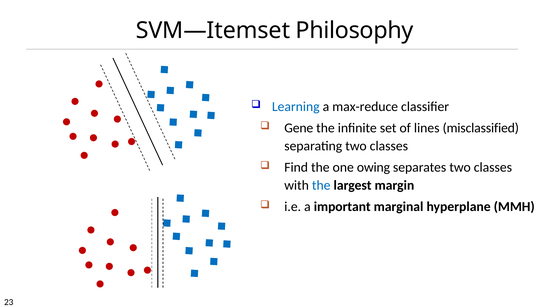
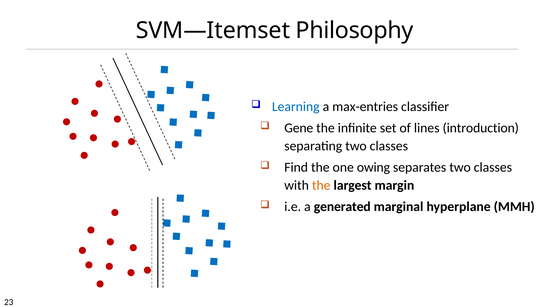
max-reduce: max-reduce -> max-entries
misclassified: misclassified -> introduction
the at (321, 185) colour: blue -> orange
important: important -> generated
